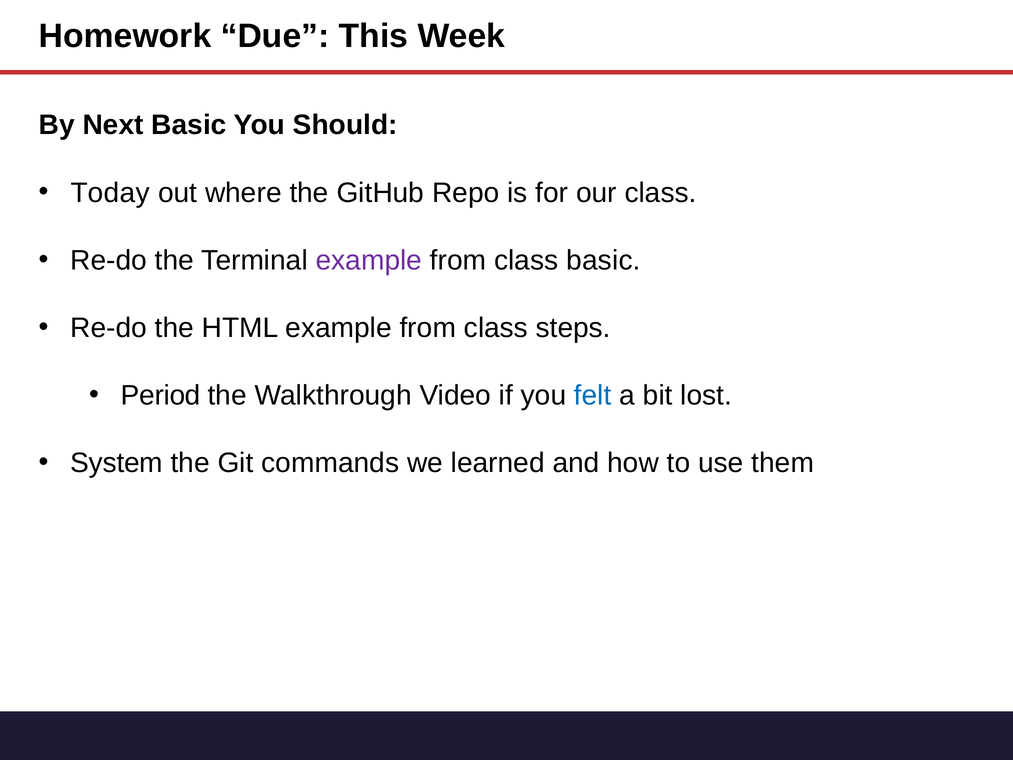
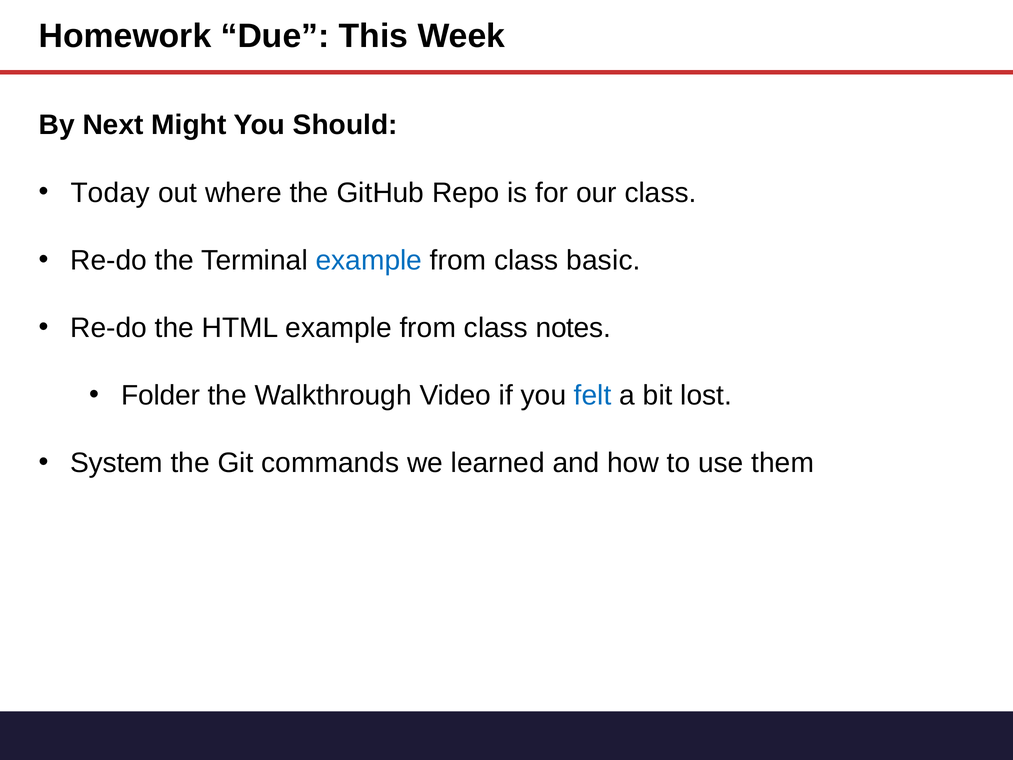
Next Basic: Basic -> Might
example at (369, 260) colour: purple -> blue
steps: steps -> notes
Period: Period -> Folder
